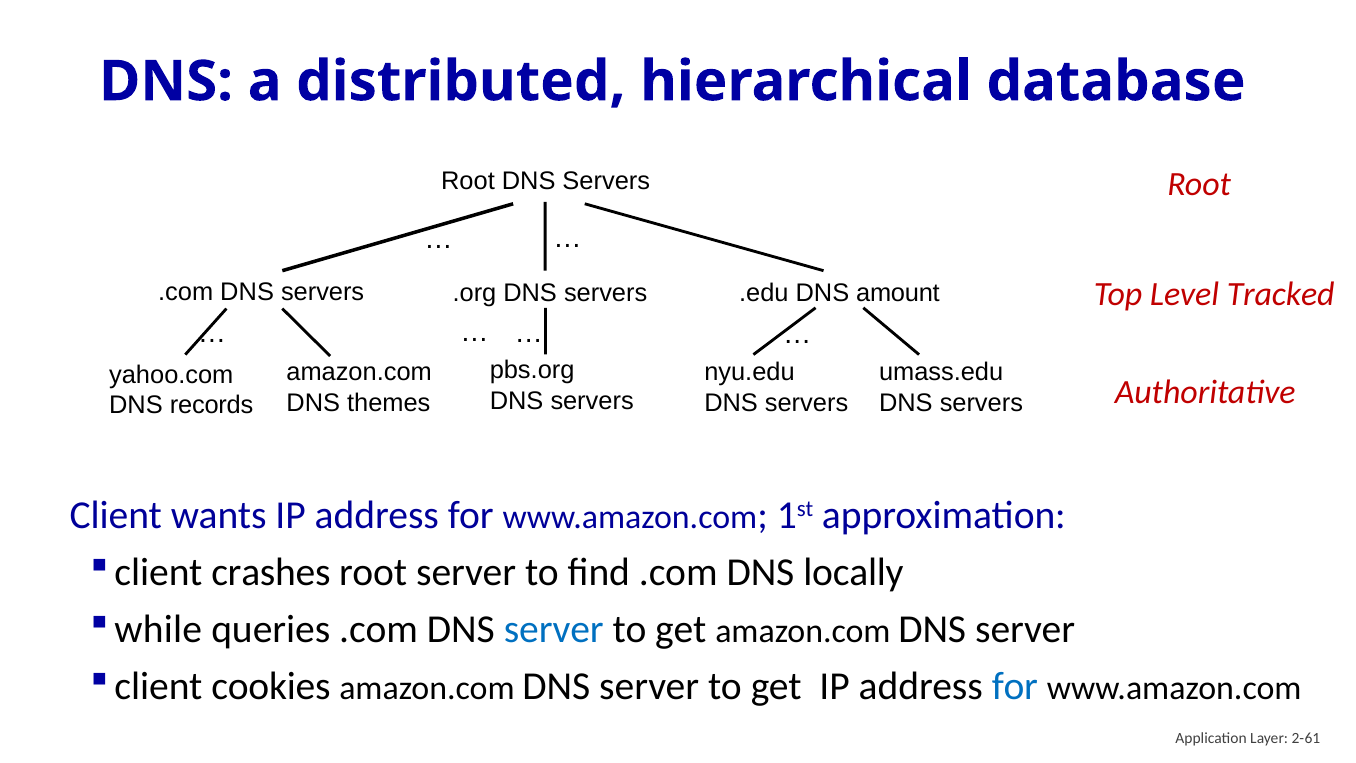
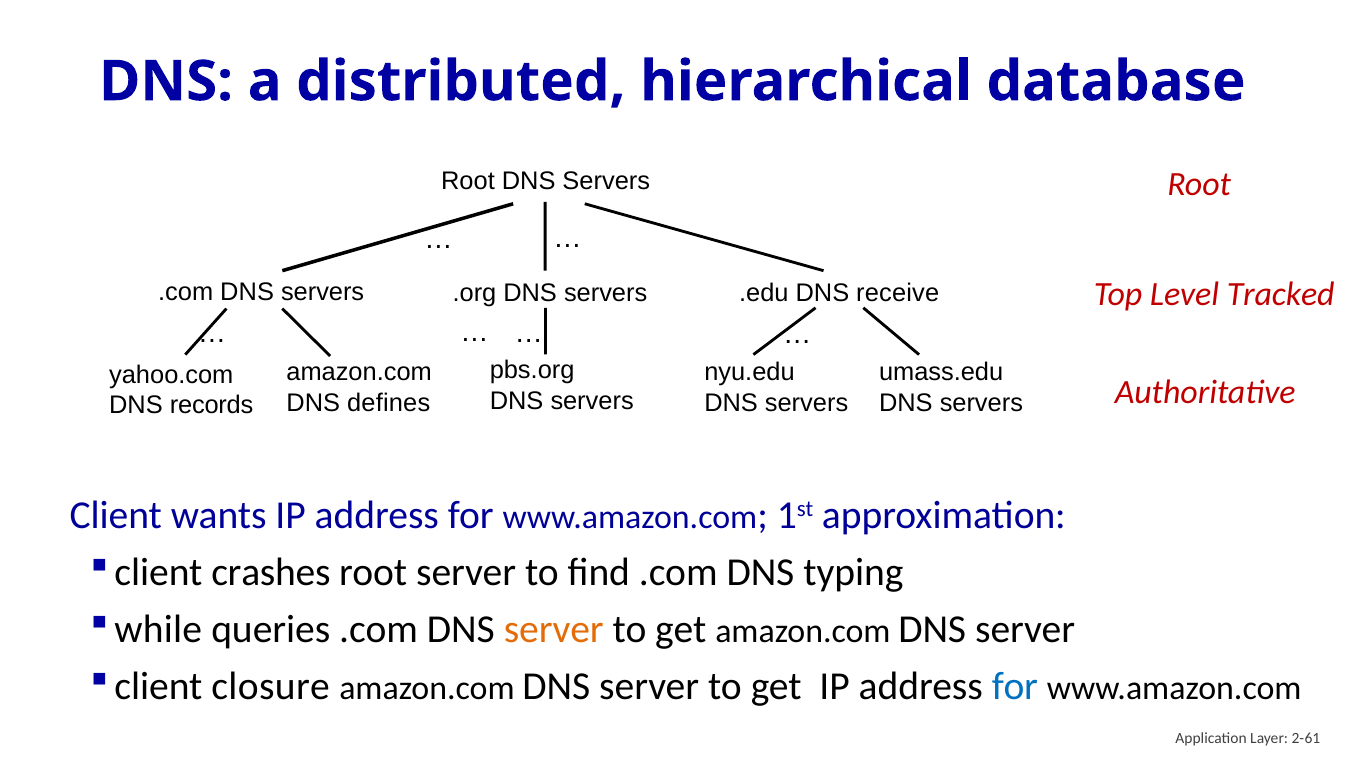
amount: amount -> receive
themes: themes -> defines
locally: locally -> typing
server at (554, 629) colour: blue -> orange
cookies: cookies -> closure
